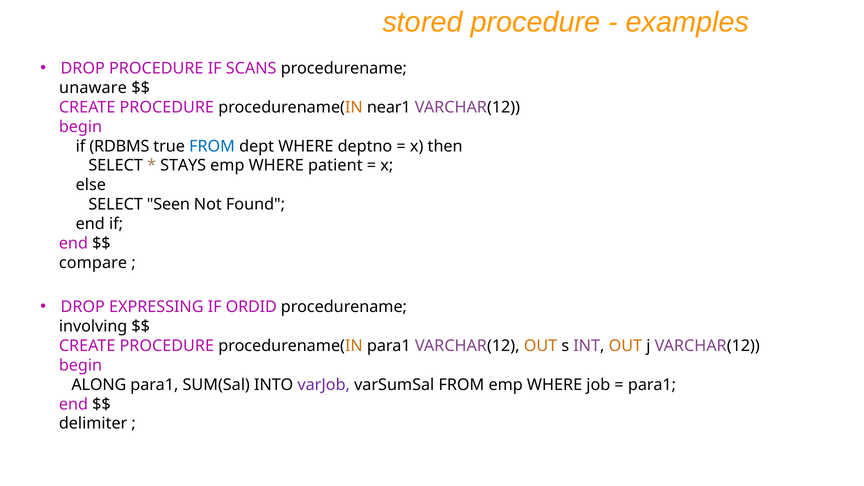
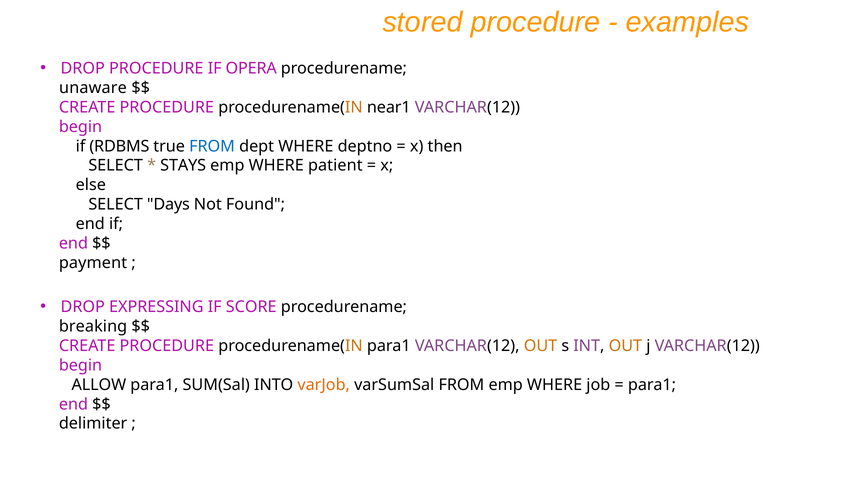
SCANS: SCANS -> OPERA
Seen: Seen -> Days
compare: compare -> payment
ORDID: ORDID -> SCORE
involving: involving -> breaking
ALONG: ALONG -> ALLOW
varJob colour: purple -> orange
